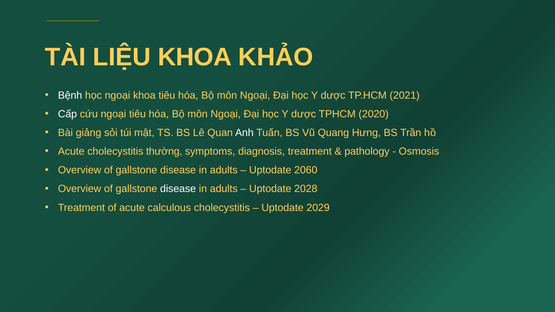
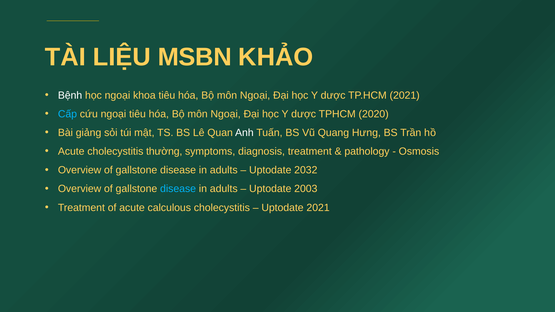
LIỆU KHOA: KHOA -> MSBN
Cấp colour: white -> light blue
2060: 2060 -> 2032
disease at (178, 189) colour: white -> light blue
2028: 2028 -> 2003
Uptodate 2029: 2029 -> 2021
